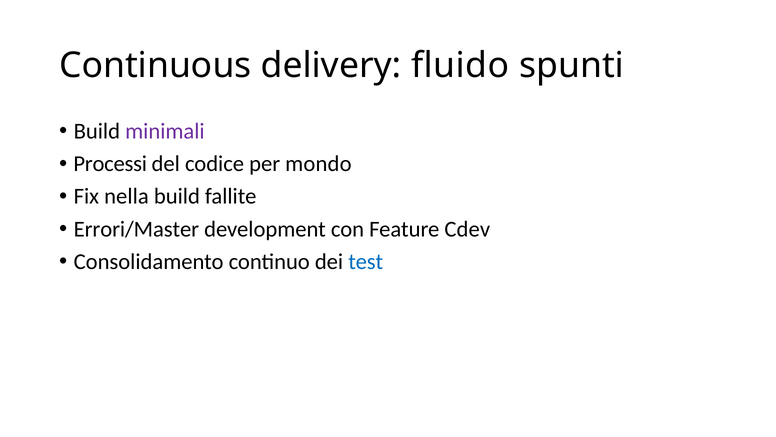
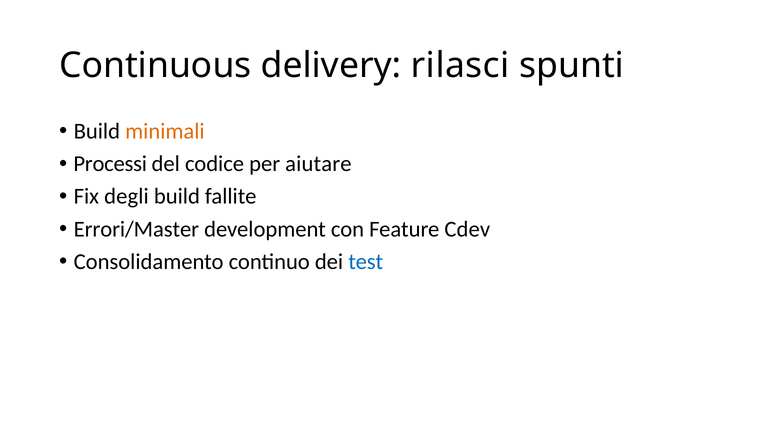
fluido: fluido -> rilasci
minimali colour: purple -> orange
mondo: mondo -> aiutare
nella: nella -> degli
